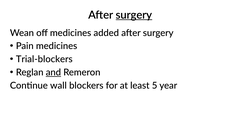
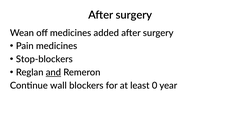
surgery at (134, 15) underline: present -> none
Trial-blockers: Trial-blockers -> Stop-blockers
5: 5 -> 0
